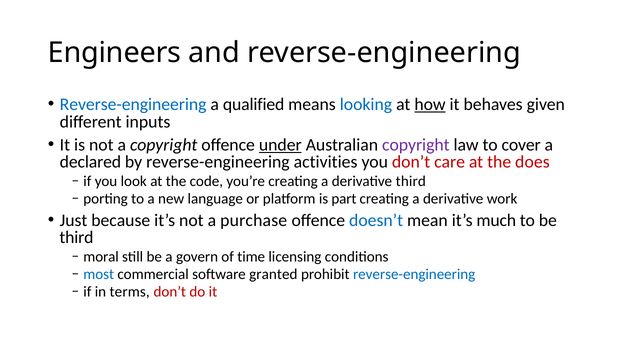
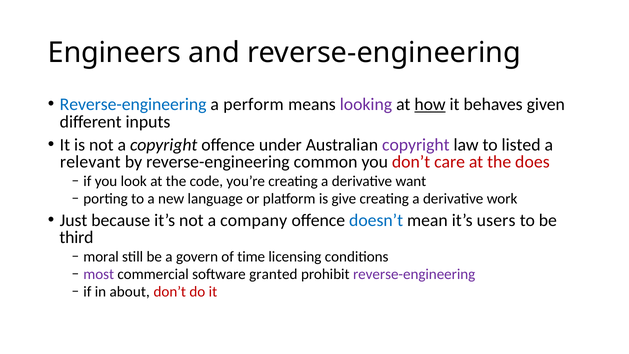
qualified: qualified -> perform
looking colour: blue -> purple
under underline: present -> none
cover: cover -> listed
declared: declared -> relevant
activities: activities -> common
derivative third: third -> want
part: part -> give
purchase: purchase -> company
much: much -> users
most colour: blue -> purple
reverse-engineering at (414, 274) colour: blue -> purple
terms: terms -> about
